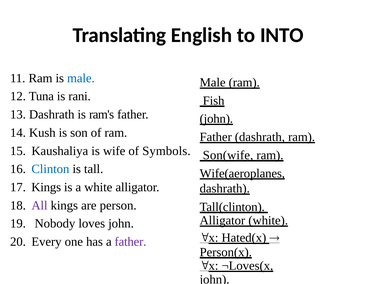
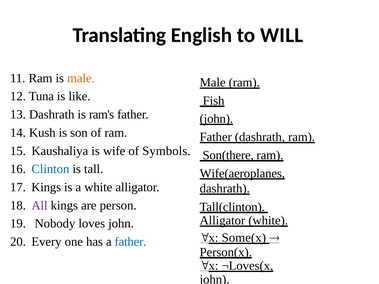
INTO: INTO -> WILL
male at (81, 78) colour: blue -> orange
rani: rani -> like
Son(wife: Son(wife -> Son(there
Hated(x: Hated(x -> Some(x
father at (130, 242) colour: purple -> blue
